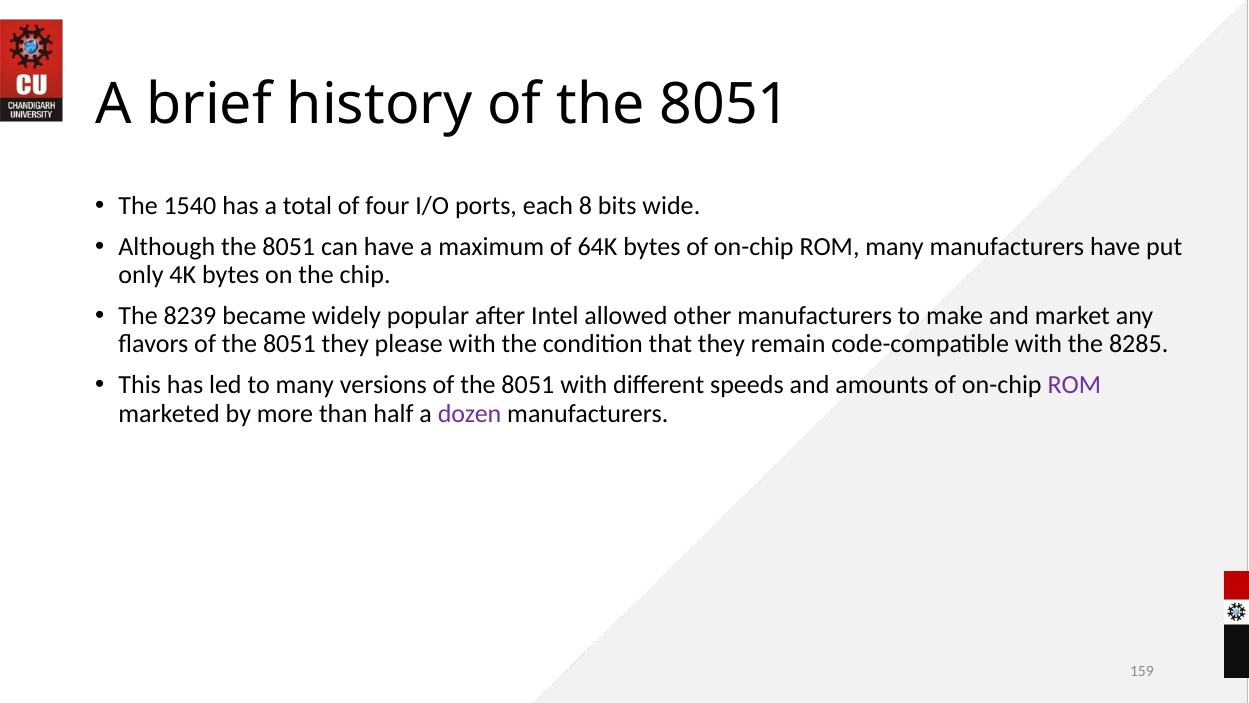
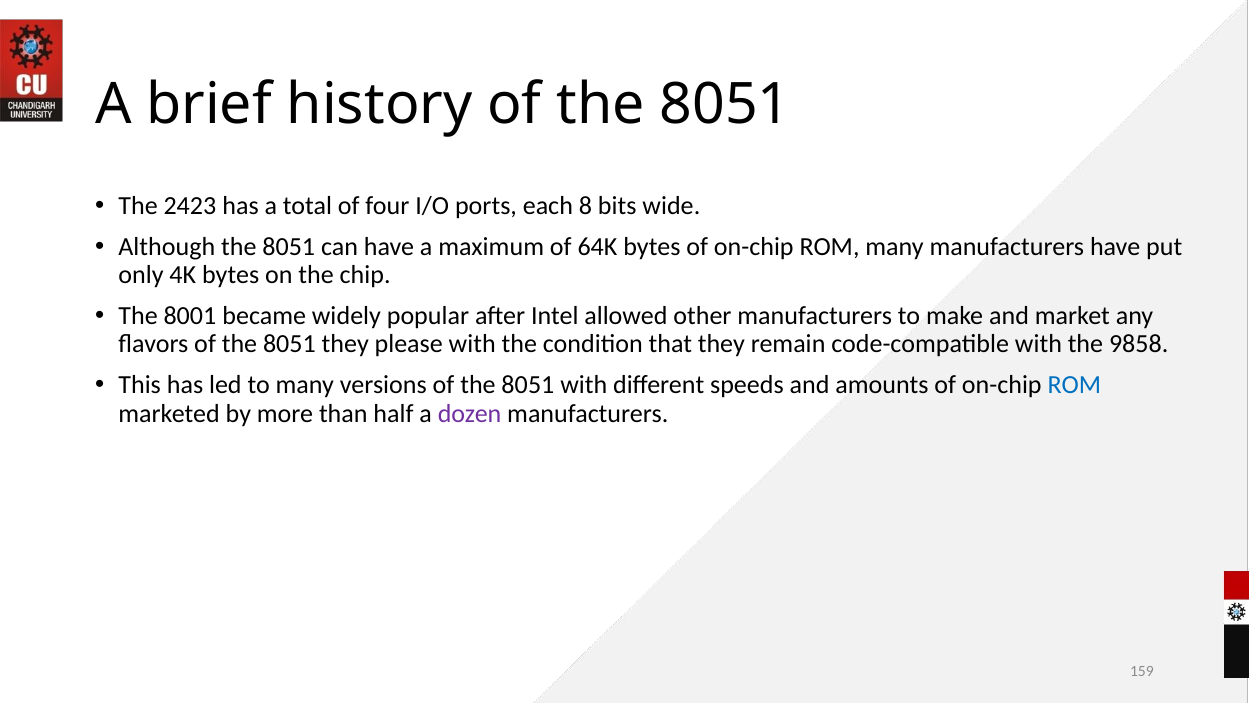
1540: 1540 -> 2423
8239: 8239 -> 8001
8285: 8285 -> 9858
ROM at (1074, 385) colour: purple -> blue
